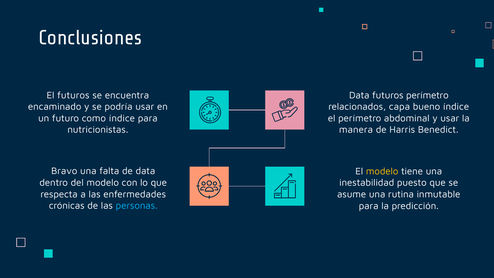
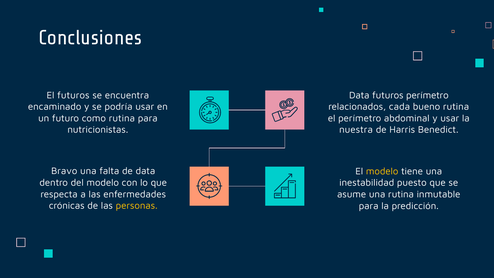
capa: capa -> cada
bueno índice: índice -> rutina
como índice: índice -> rutina
manera: manera -> nuestra
personas colour: light blue -> yellow
